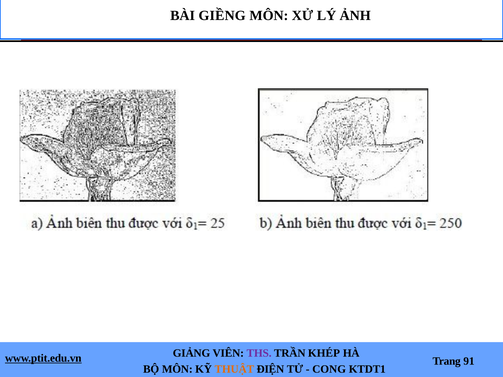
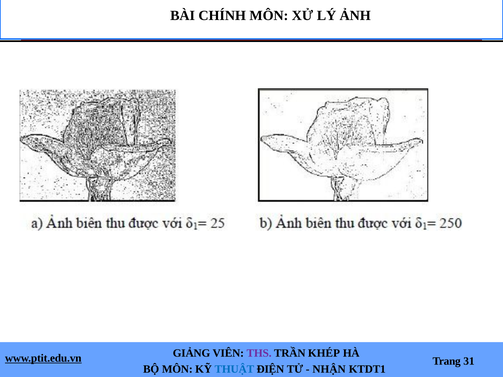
GIỀNG: GIỀNG -> CHÍNH
91: 91 -> 31
THUẬT colour: orange -> blue
CONG: CONG -> NHẬN
